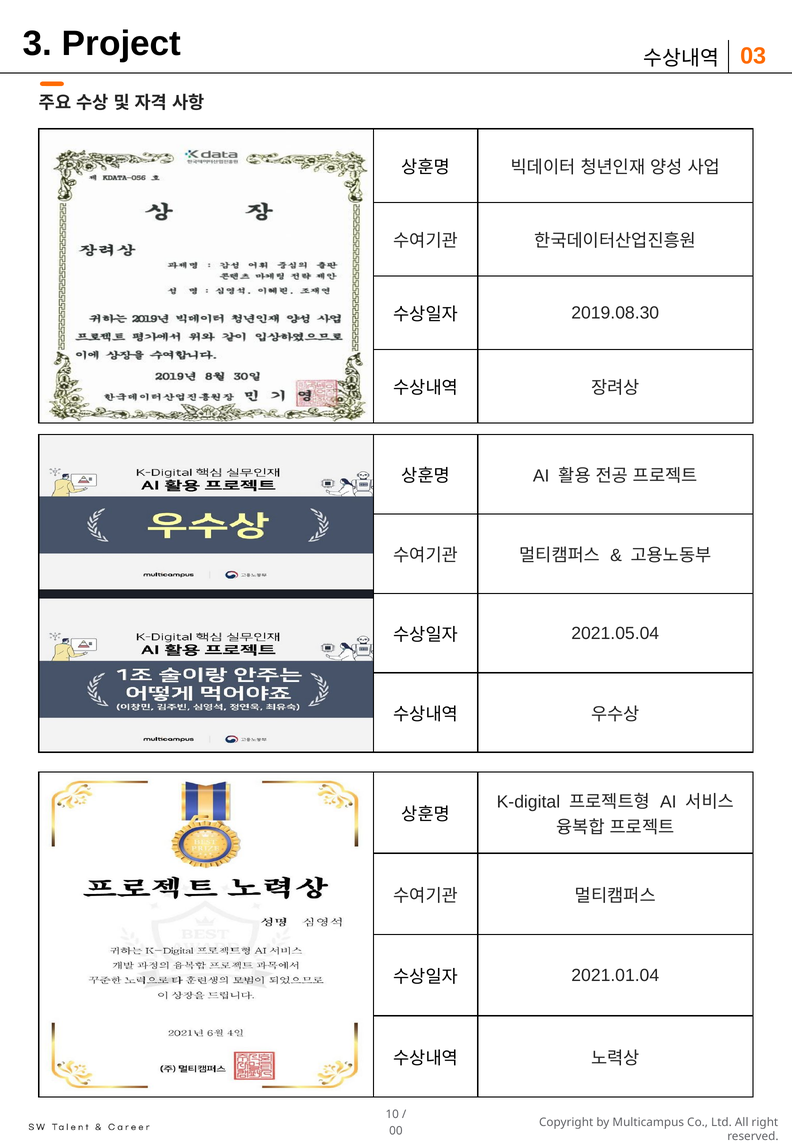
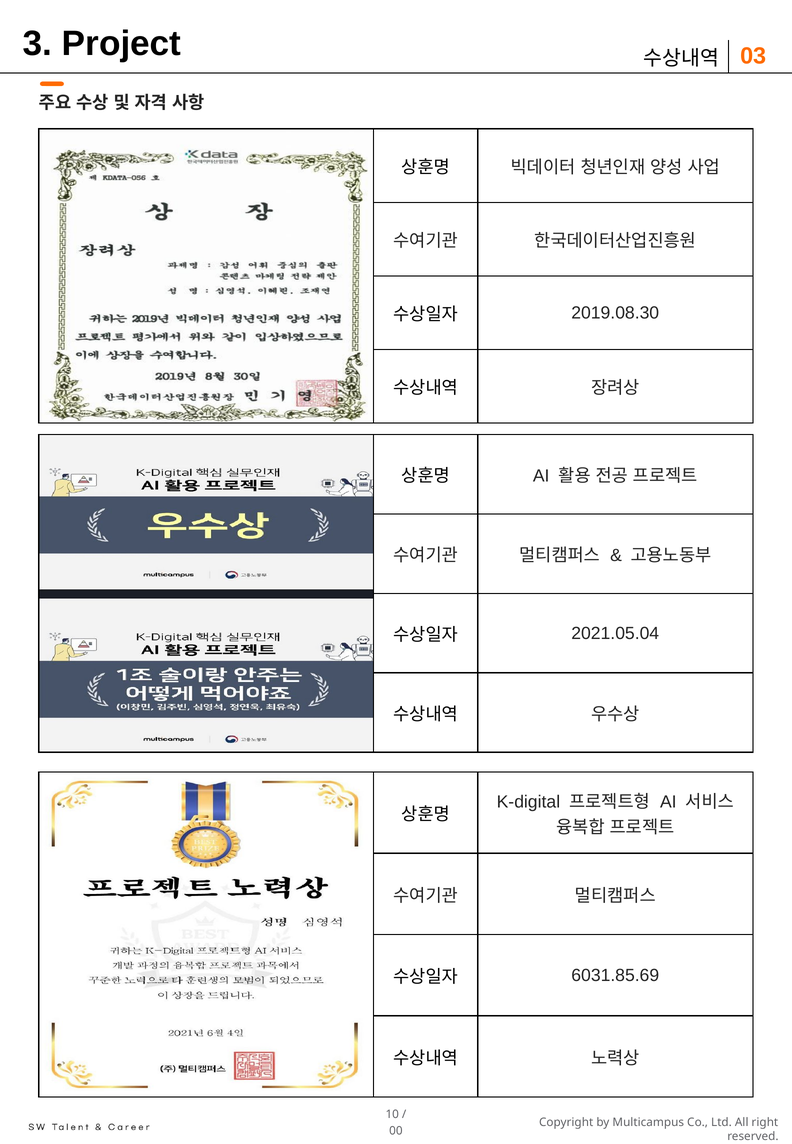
2021.01.04: 2021.01.04 -> 6031.85.69
